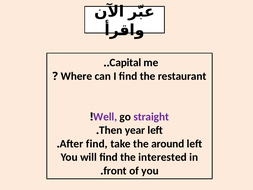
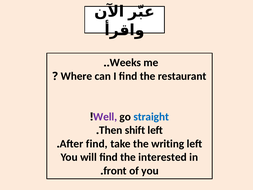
Capital: Capital -> Weeks
straight colour: purple -> blue
year: year -> shift
around: around -> writing
